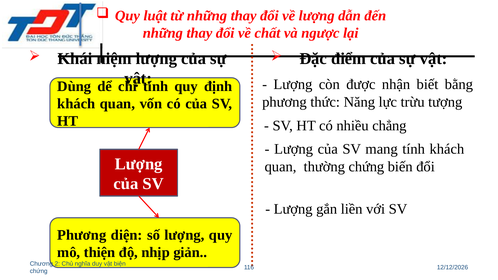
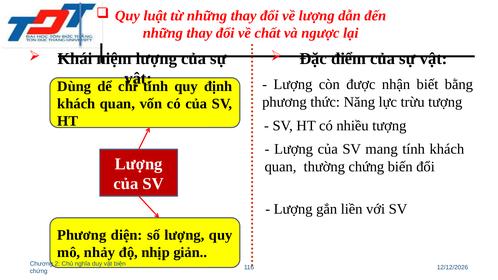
nhiều chẳng: chẳng -> tượng
thiện: thiện -> nhảy
